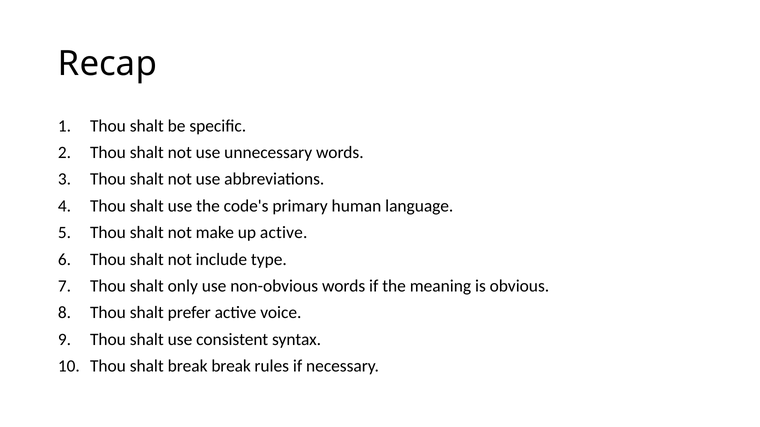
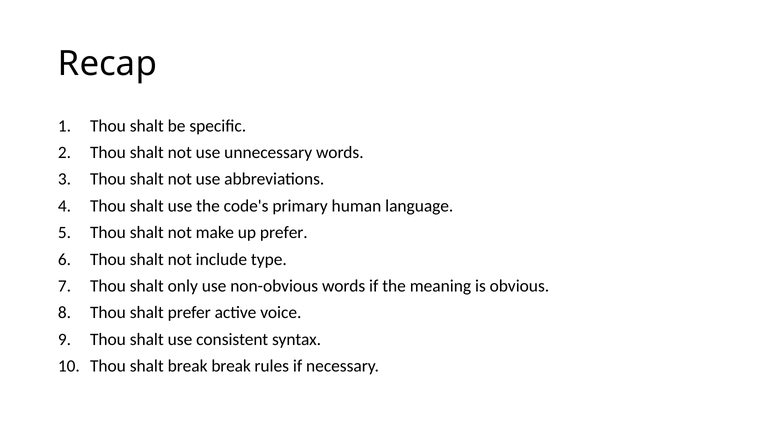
up active: active -> prefer
